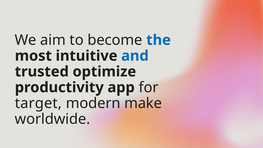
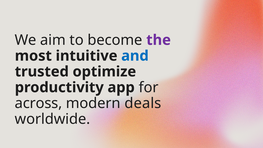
the colour: blue -> purple
target: target -> across
make: make -> deals
